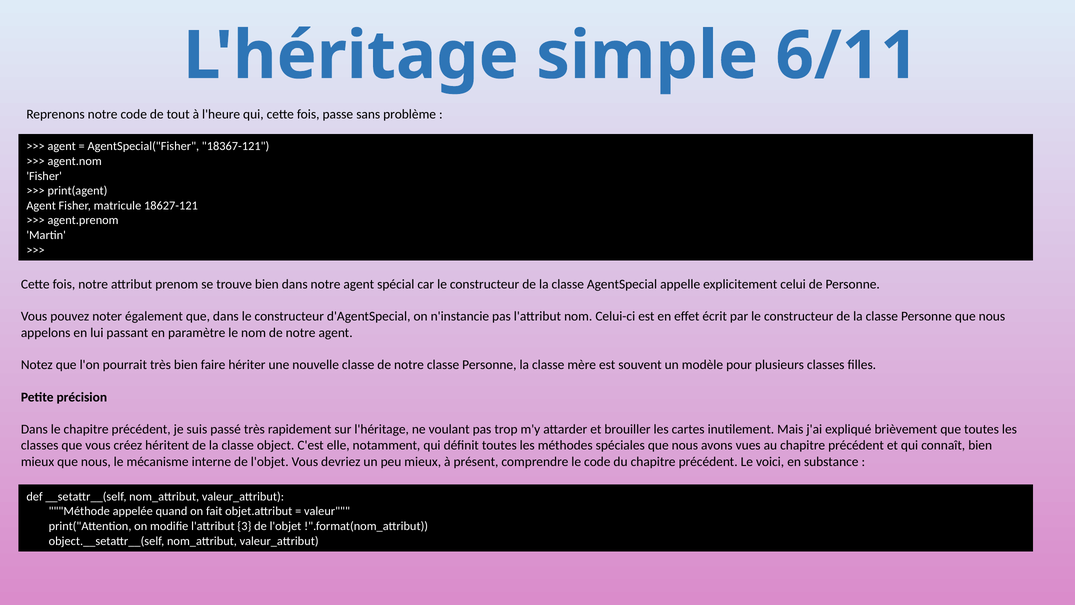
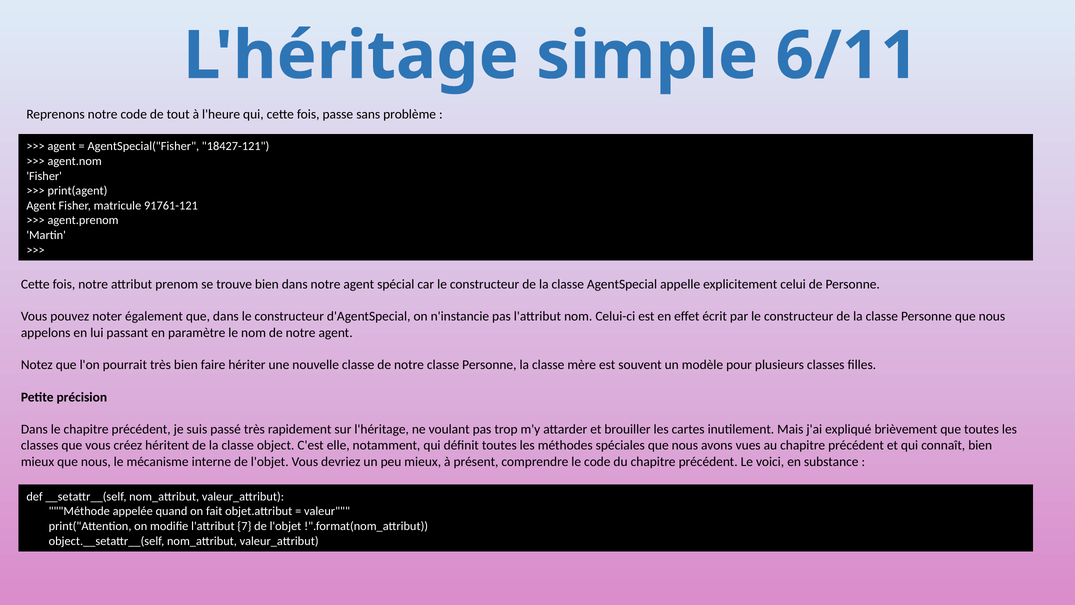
18367-121: 18367-121 -> 18427-121
18627-121: 18627-121 -> 91761-121
3: 3 -> 7
